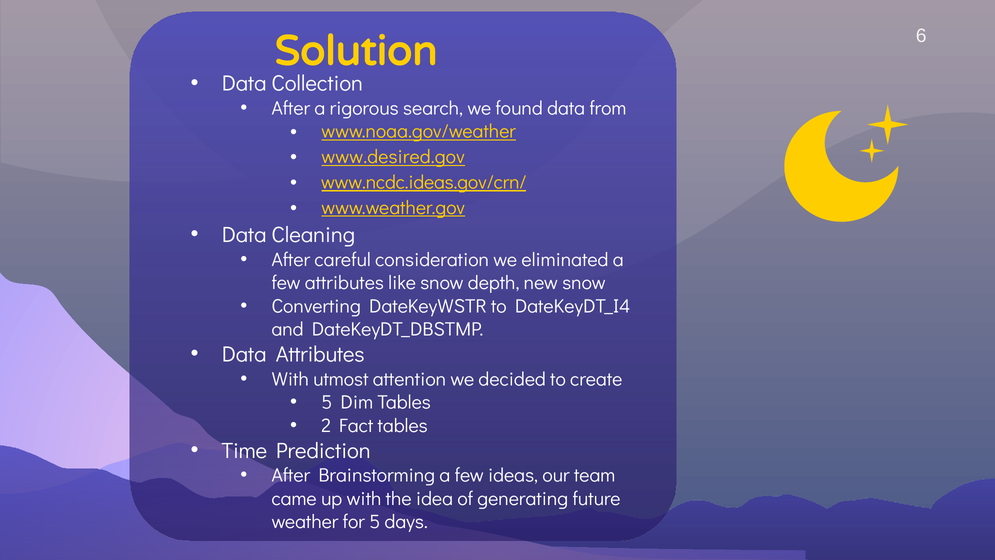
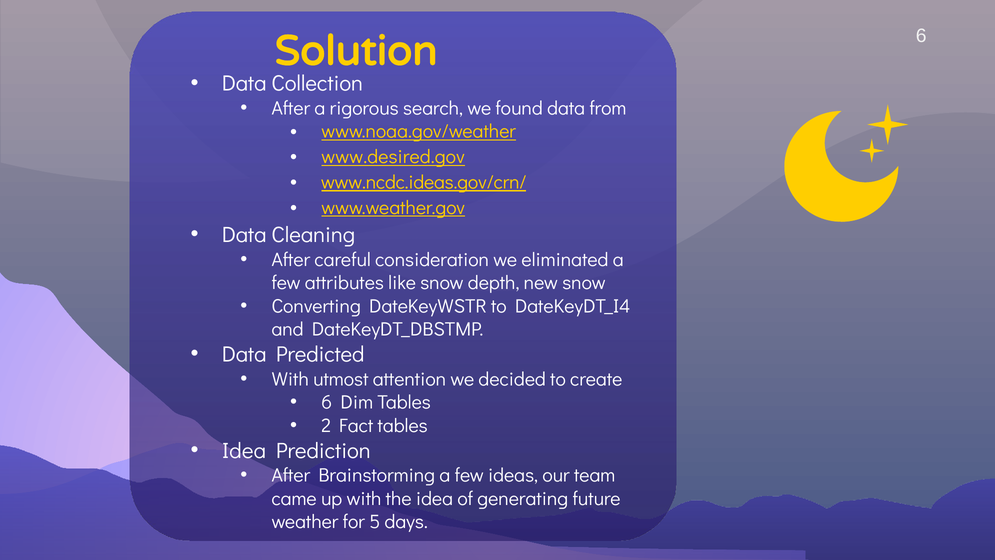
Data Attributes: Attributes -> Predicted
5 at (327, 402): 5 -> 6
Time at (244, 450): Time -> Idea
